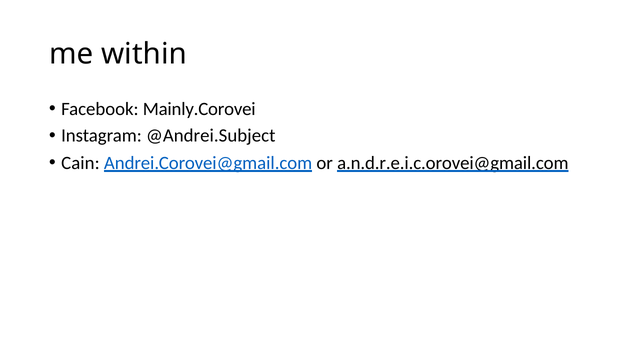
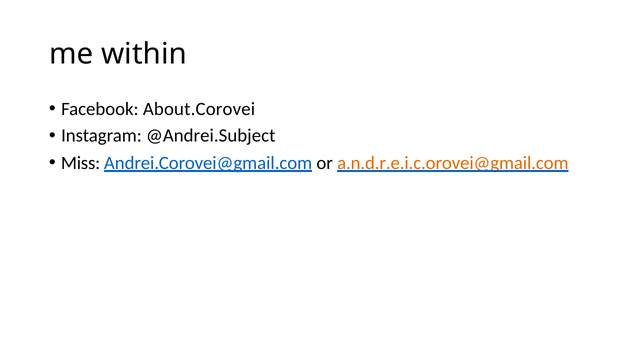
Mainly.Corovei: Mainly.Corovei -> About.Corovei
Cain: Cain -> Miss
a.n.d.r.e.i.c.orovei@gmail.com colour: black -> orange
